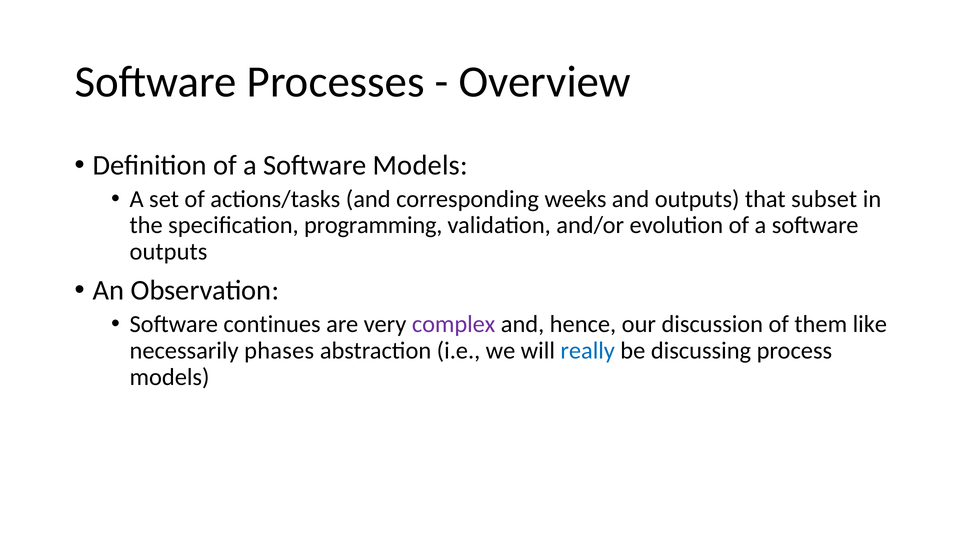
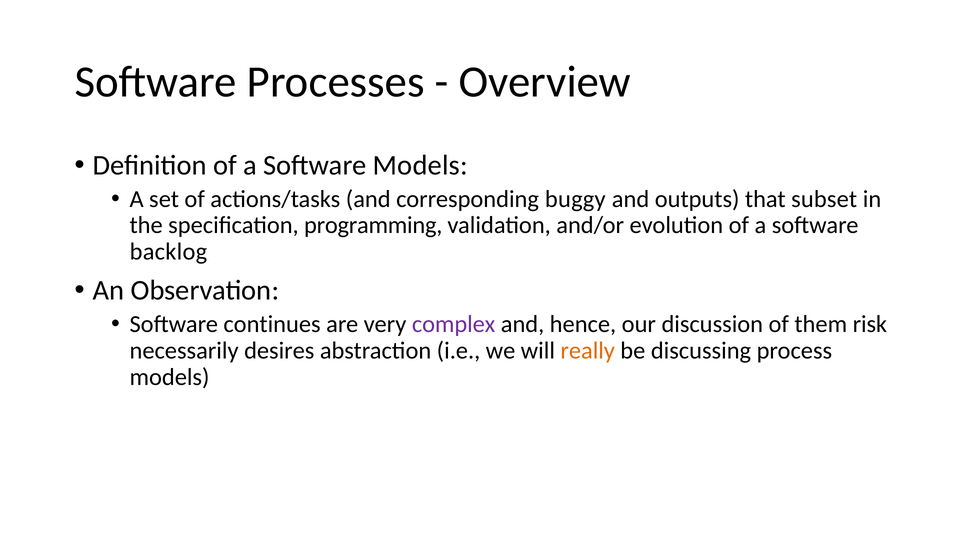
weeks: weeks -> buggy
outputs at (168, 252): outputs -> backlog
like: like -> risk
phases: phases -> desires
really colour: blue -> orange
